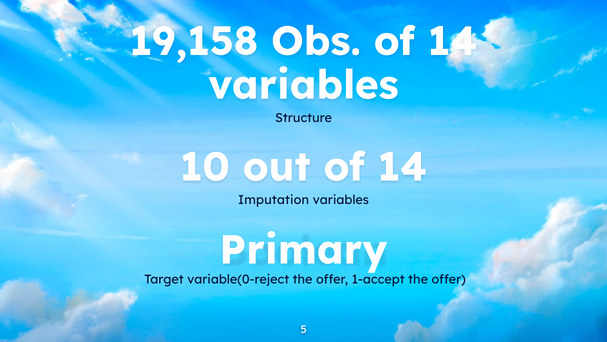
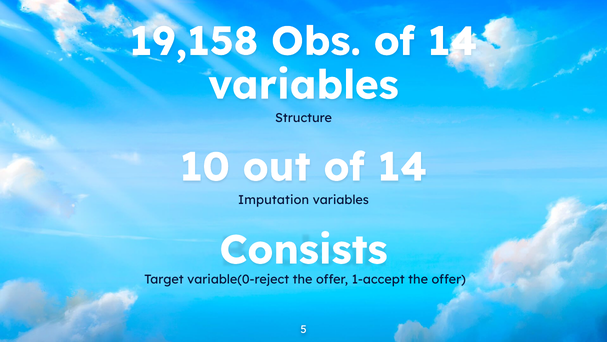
Primary: Primary -> Consists
